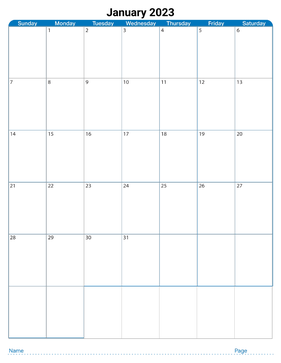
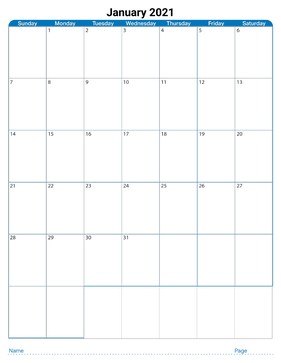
2023: 2023 -> 2021
